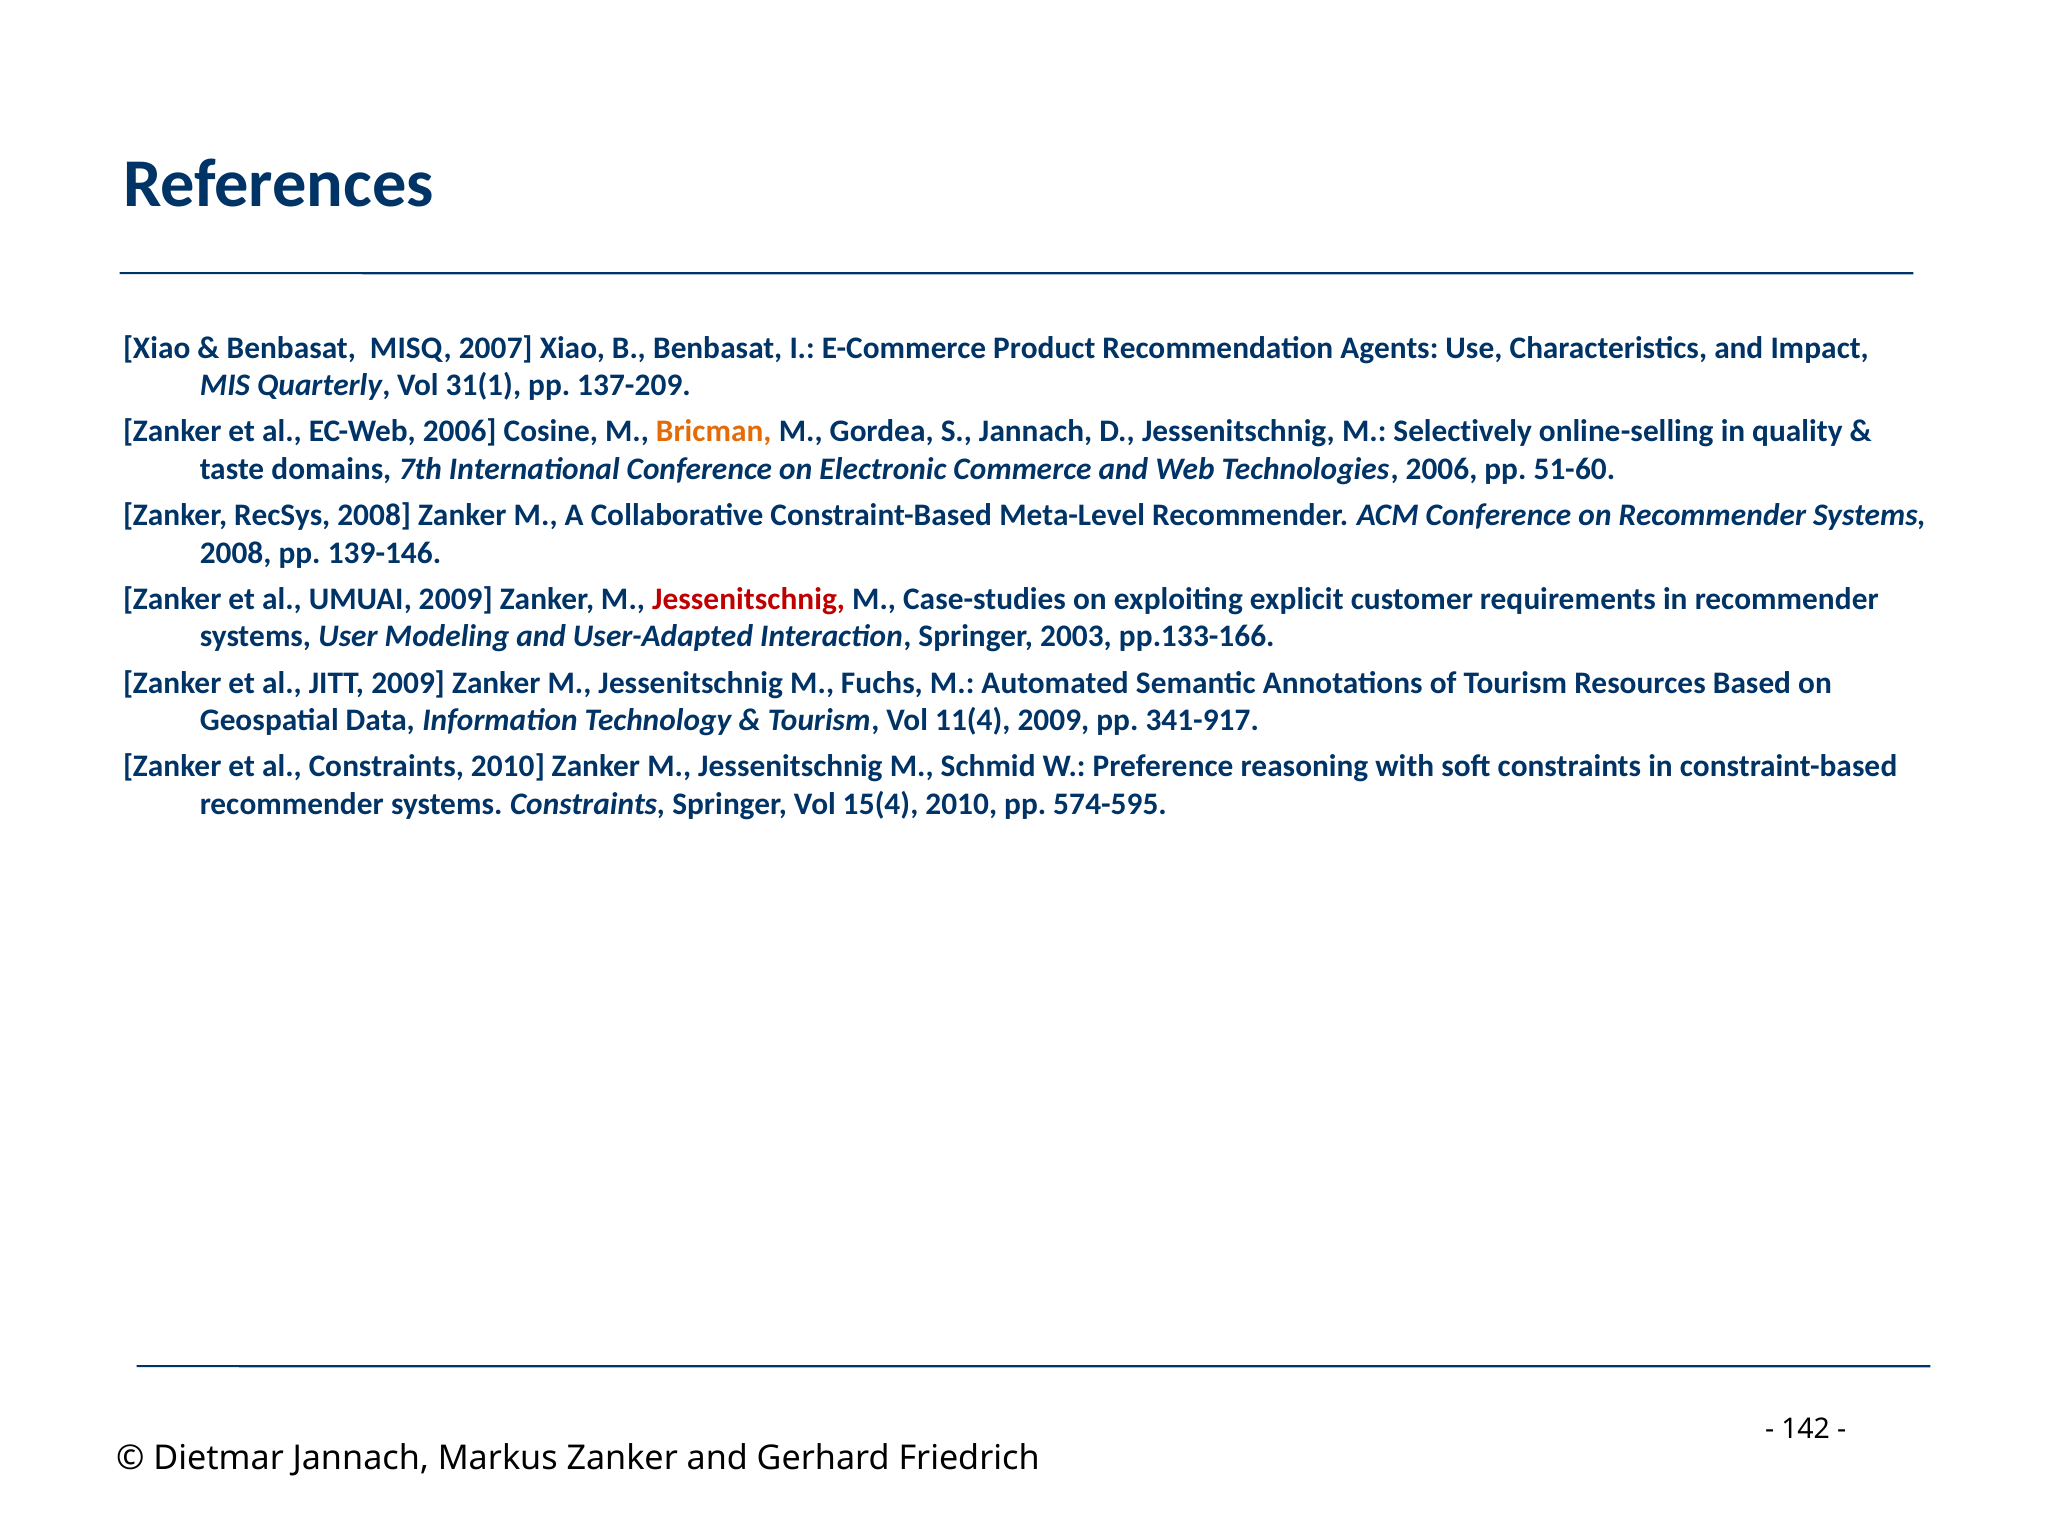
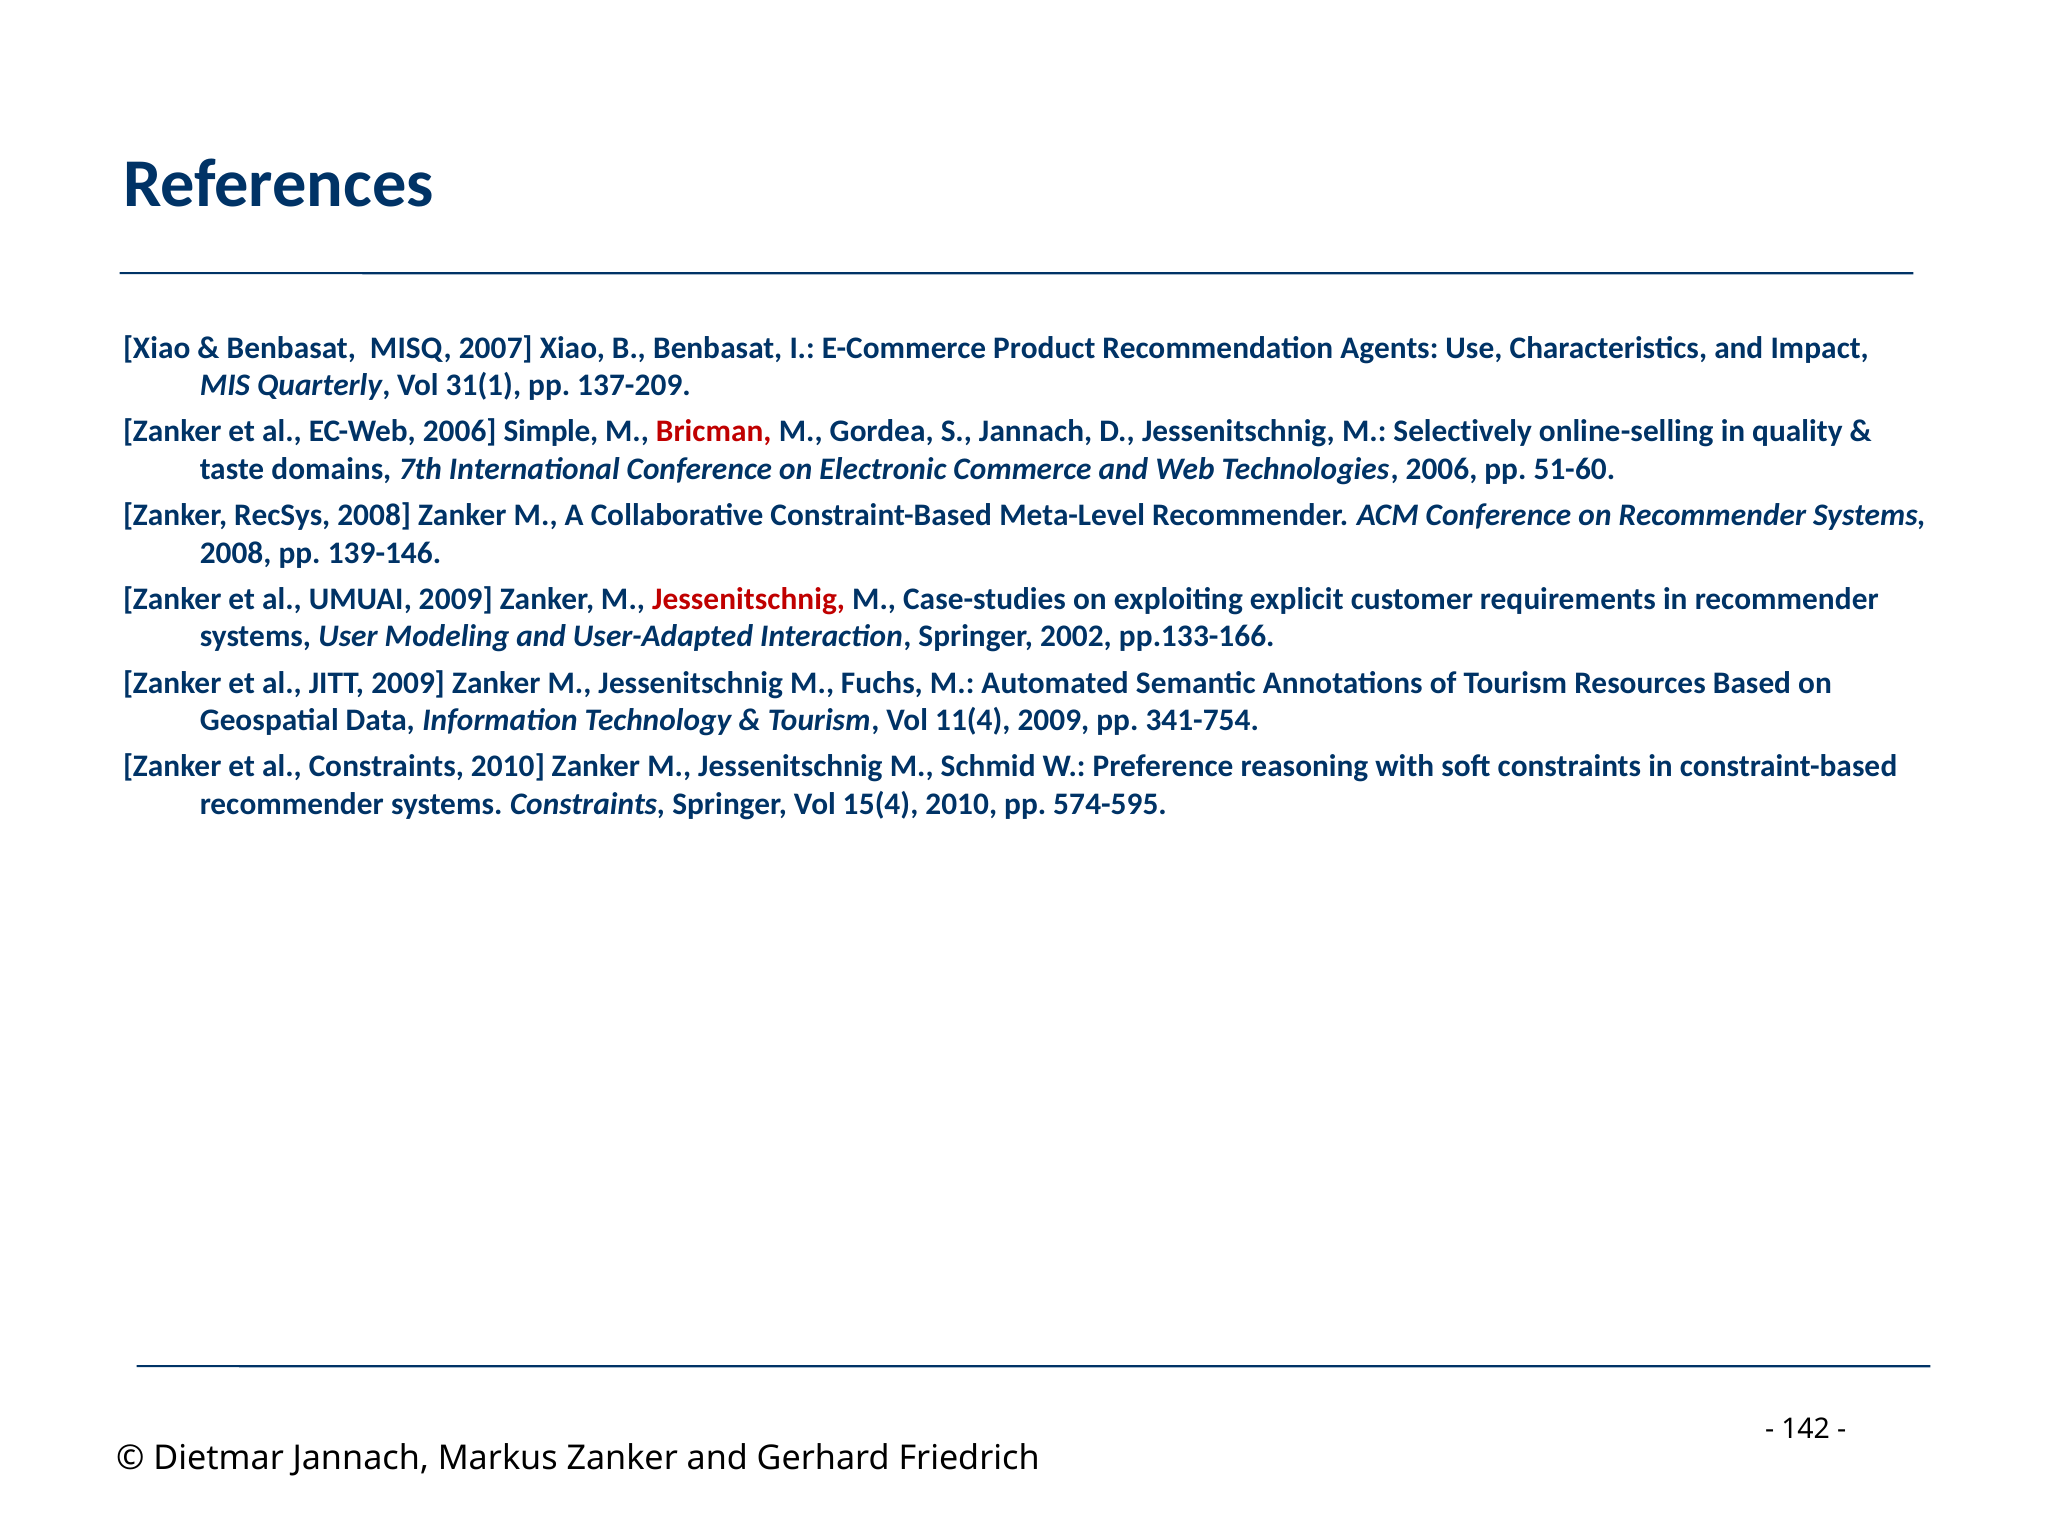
Cosine: Cosine -> Simple
Bricman colour: orange -> red
2003: 2003 -> 2002
341-917: 341-917 -> 341-754
